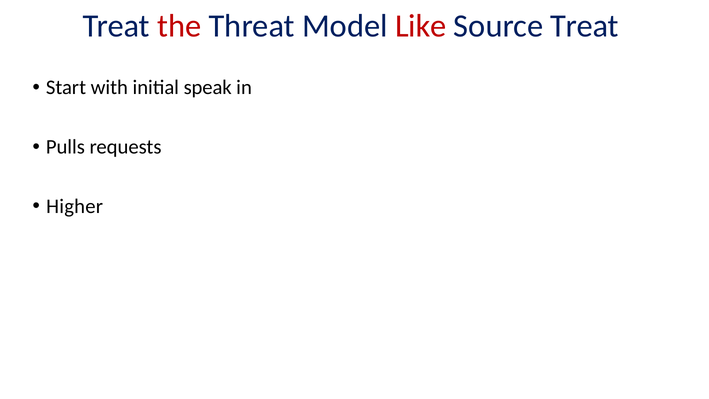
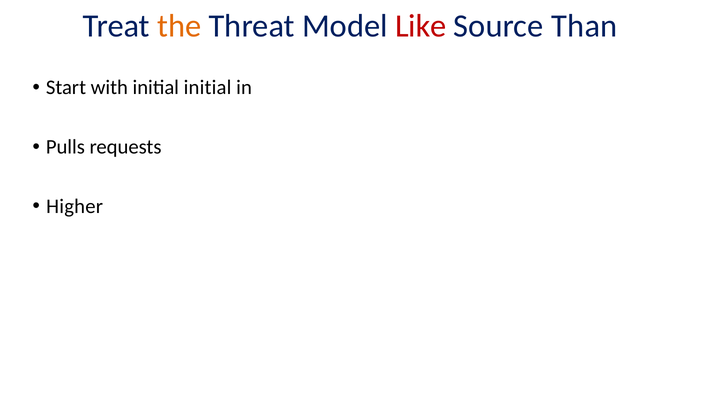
the colour: red -> orange
Source Treat: Treat -> Than
initial speak: speak -> initial
